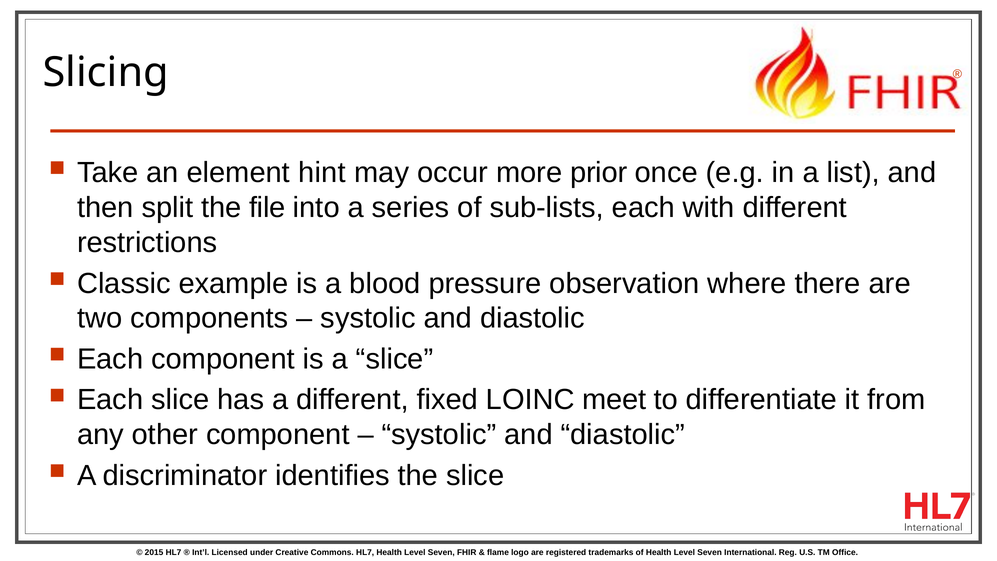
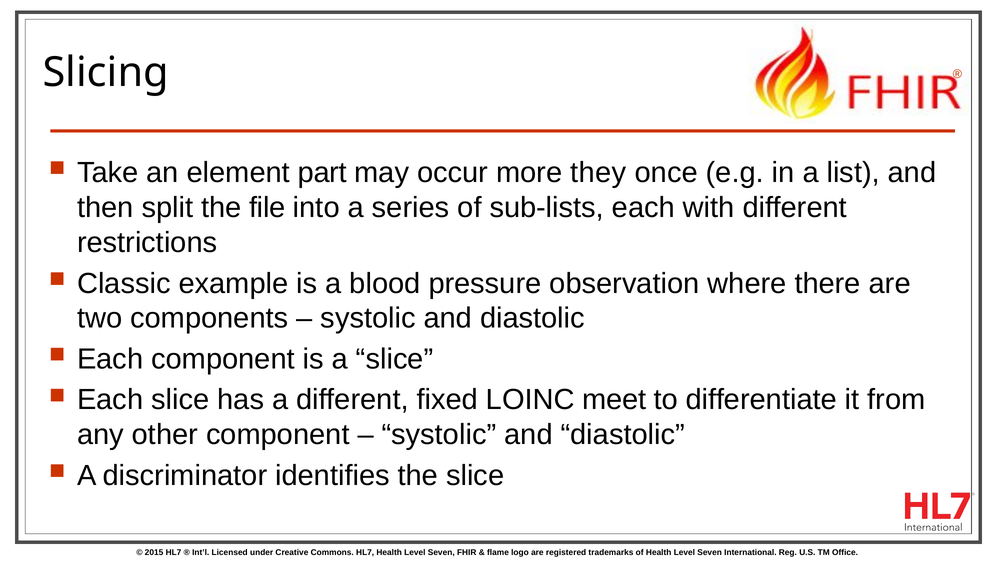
hint: hint -> part
prior: prior -> they
